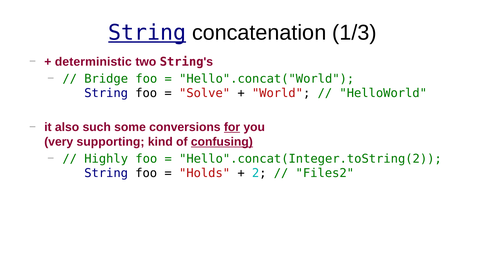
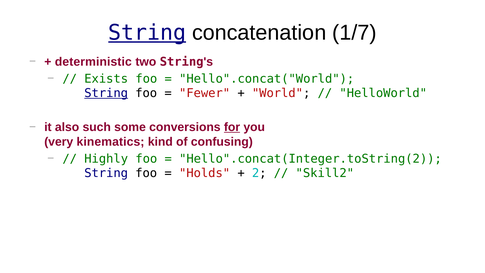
1/3: 1/3 -> 1/7
Bridge: Bridge -> Exists
String at (106, 93) underline: none -> present
Solve: Solve -> Fewer
supporting: supporting -> kinematics
confusing underline: present -> none
Files2: Files2 -> Skill2
